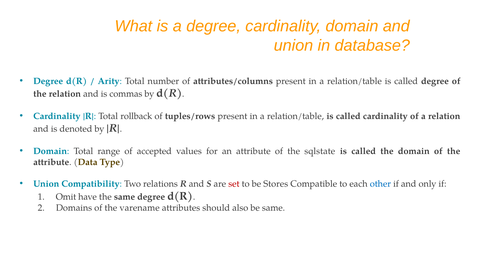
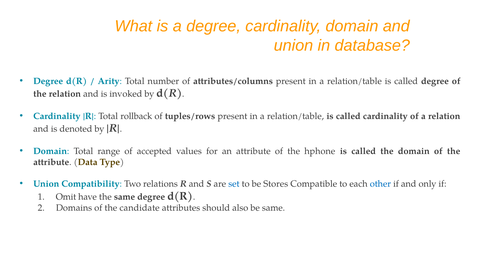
commas: commas -> invoked
sqlstate: sqlstate -> hphone
set colour: red -> blue
varename: varename -> candidate
